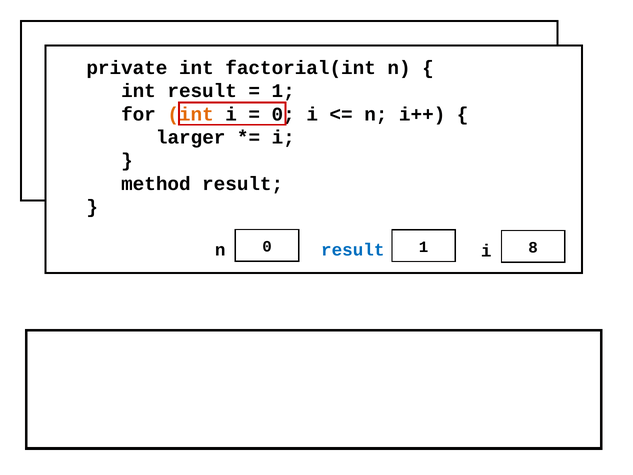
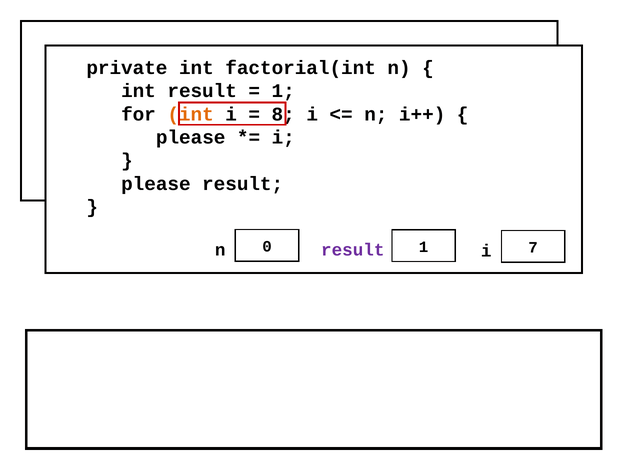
0 at (283, 114): 0 -> 8
larger at (191, 137): larger -> please
method at (156, 184): method -> please
8: 8 -> 7
result at (353, 250) colour: blue -> purple
